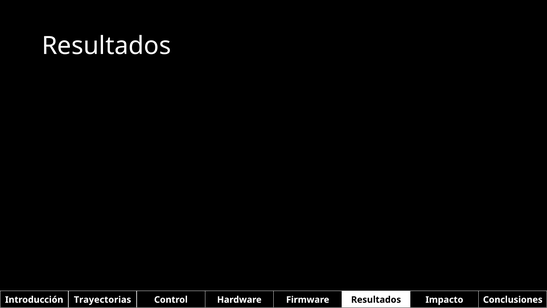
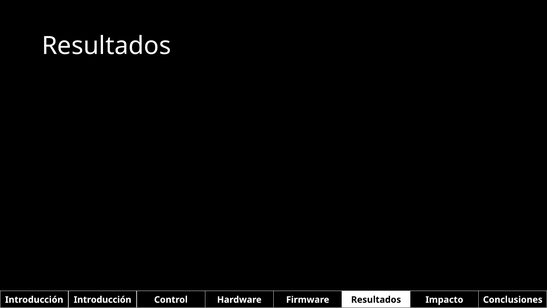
Introducción Trayectorias: Trayectorias -> Introducción
